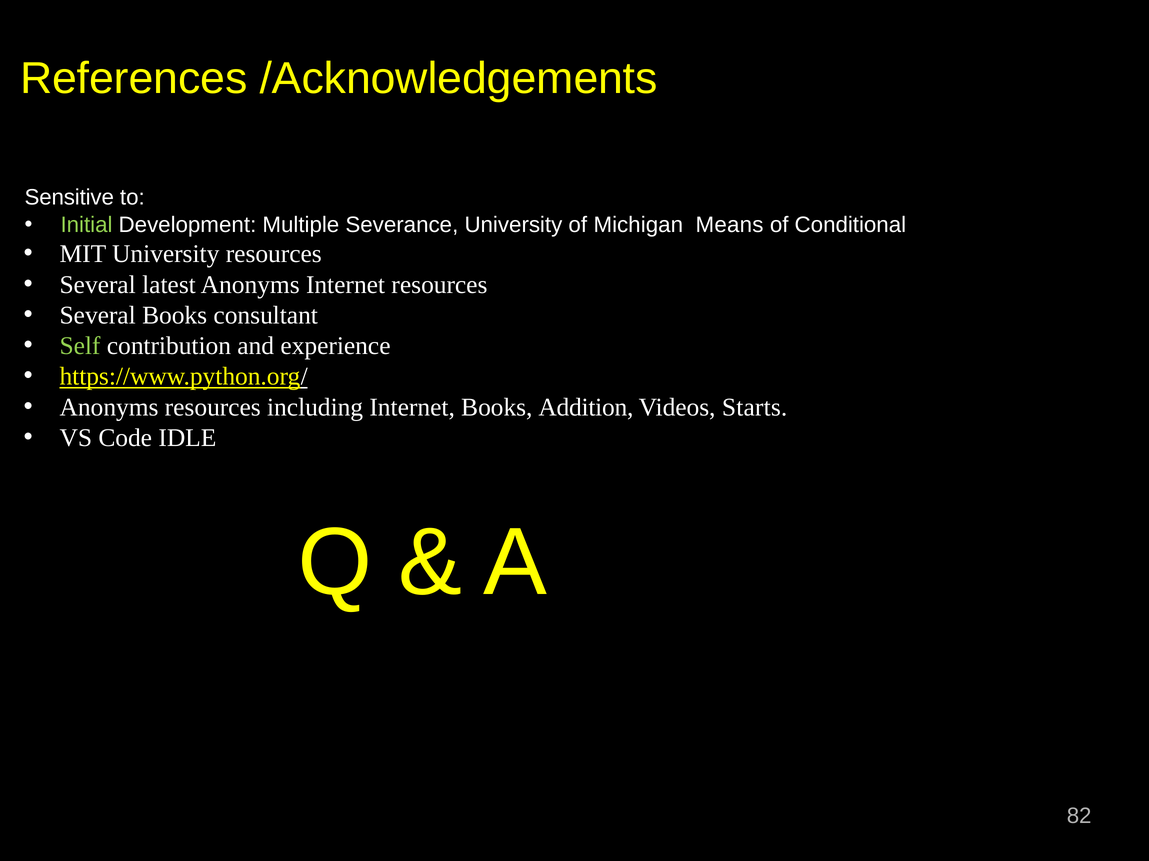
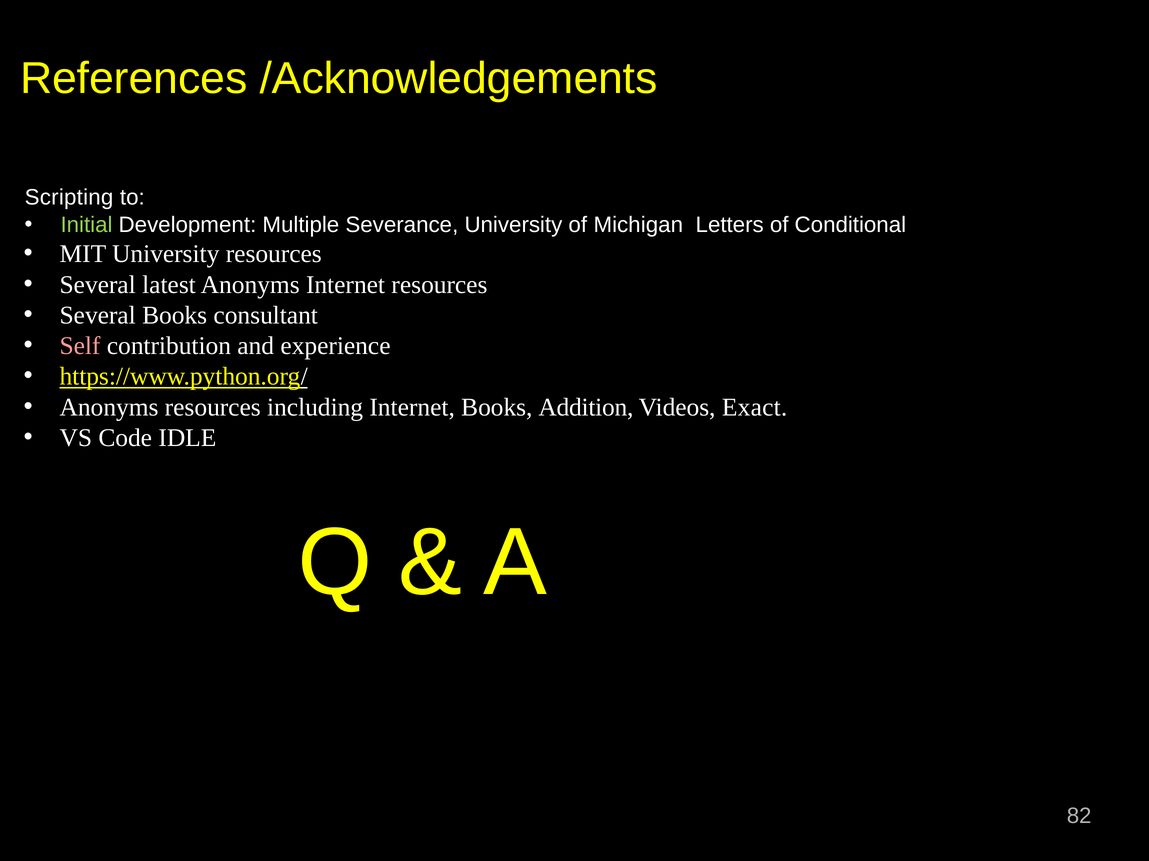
Sensitive: Sensitive -> Scripting
Means: Means -> Letters
Self colour: light green -> pink
Starts: Starts -> Exact
